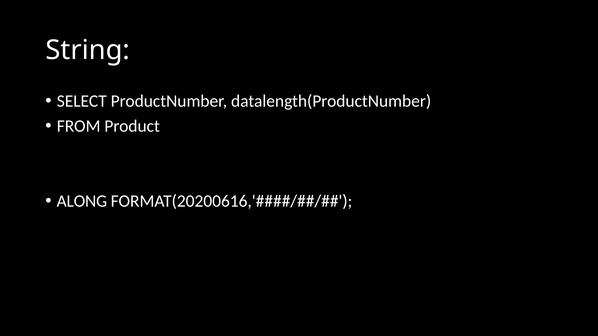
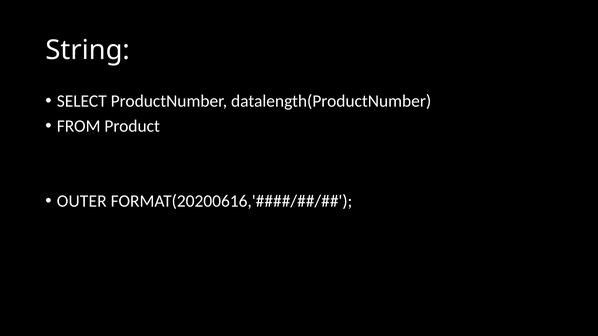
ALONG: ALONG -> OUTER
